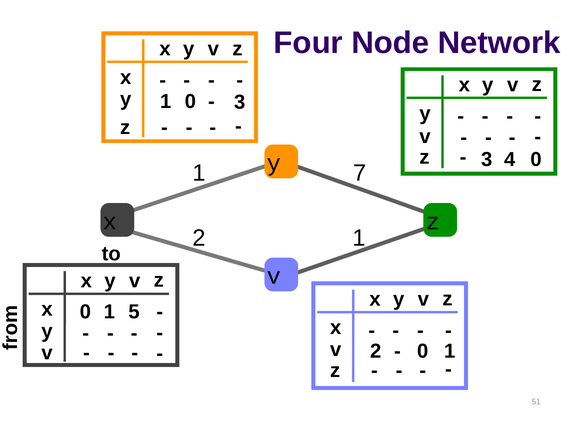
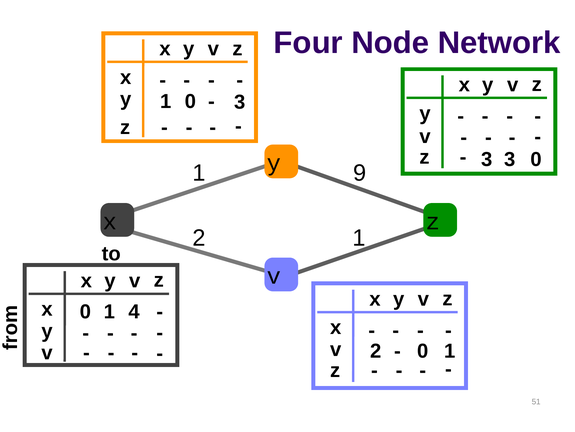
3 4: 4 -> 3
7: 7 -> 9
5: 5 -> 4
